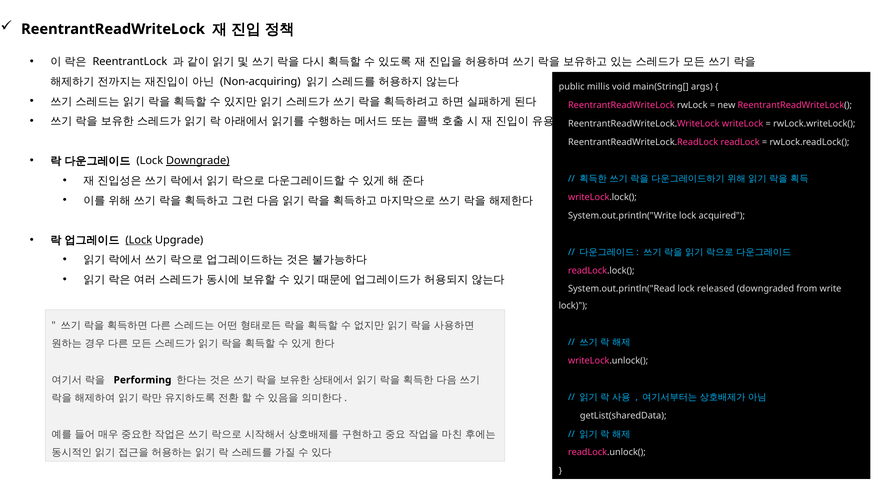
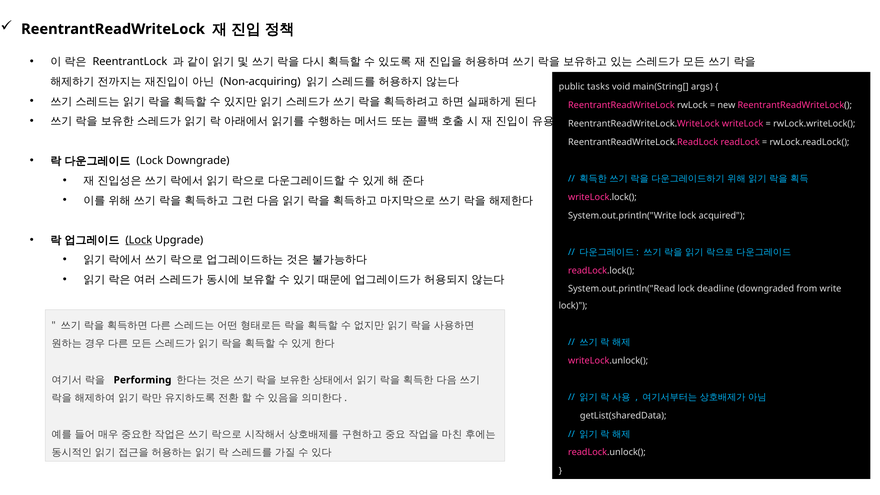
millis: millis -> tasks
Downgrade underline: present -> none
released: released -> deadline
